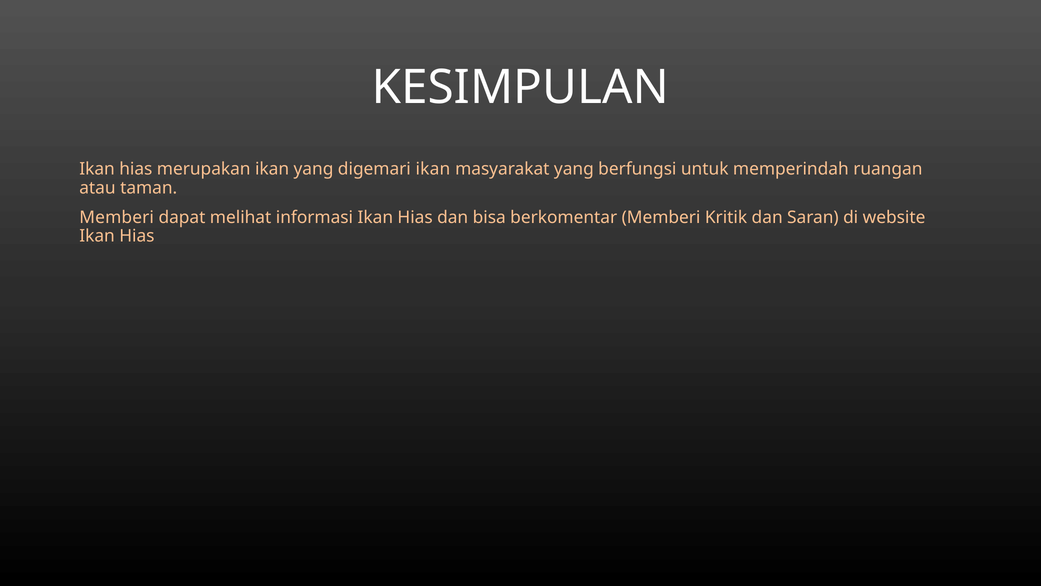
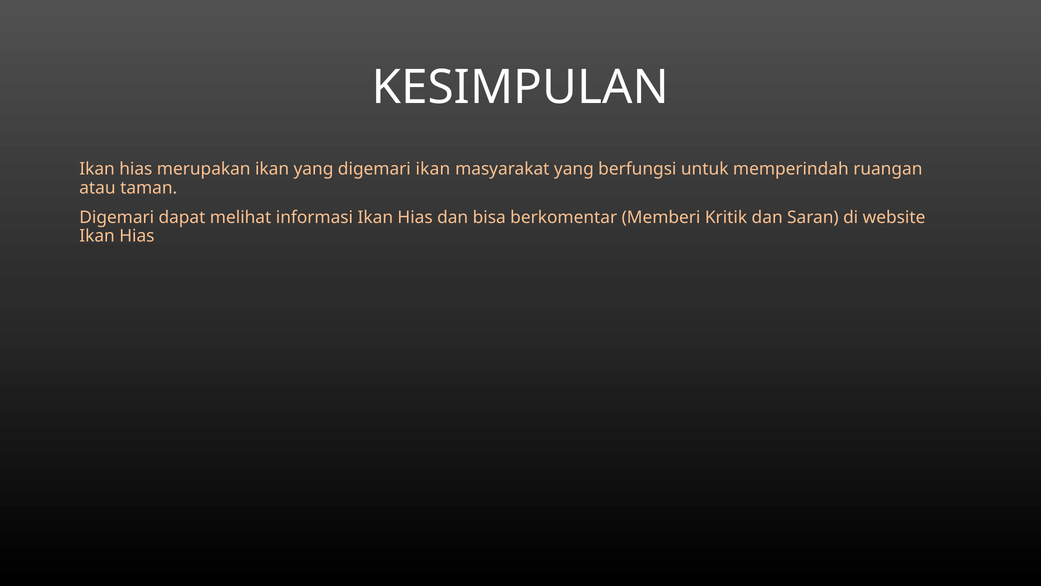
Memberi at (117, 217): Memberi -> Digemari
